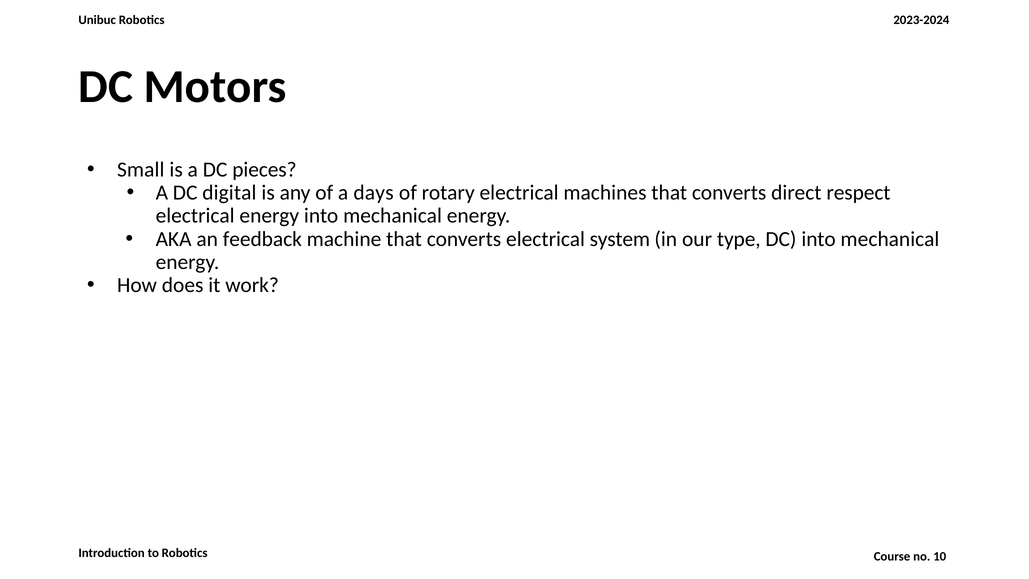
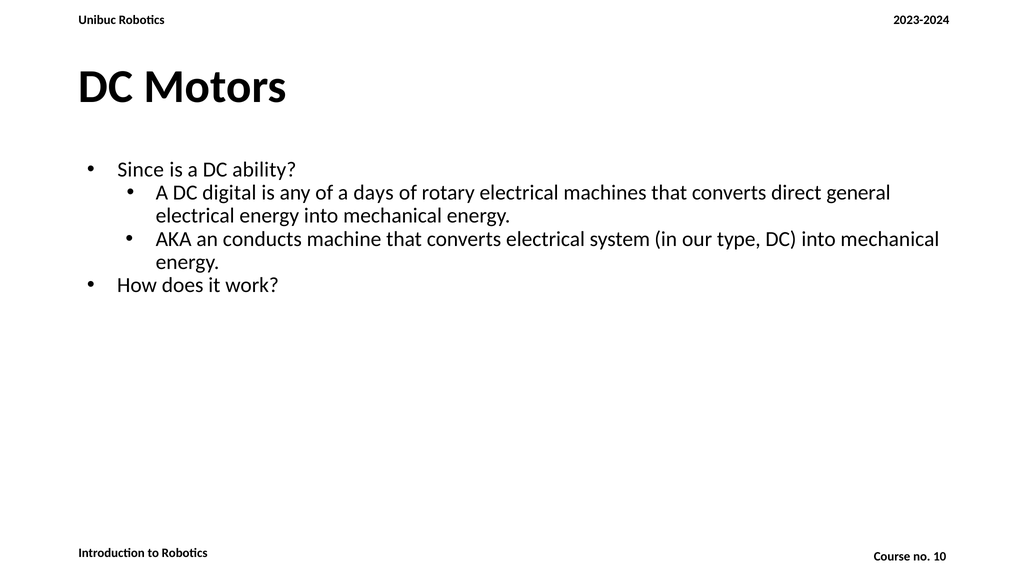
Small: Small -> Since
pieces: pieces -> ability
respect: respect -> general
feedback: feedback -> conducts
